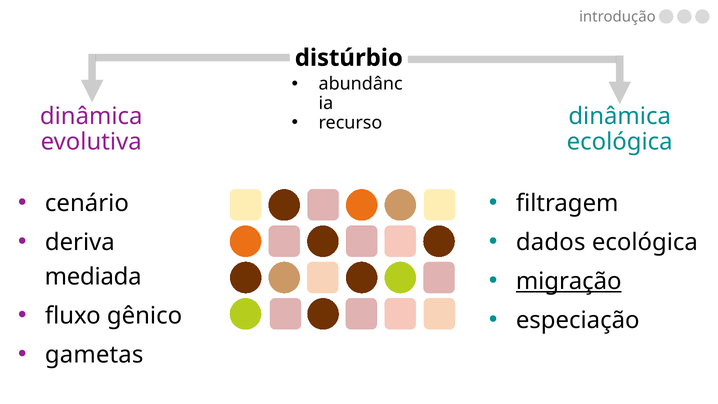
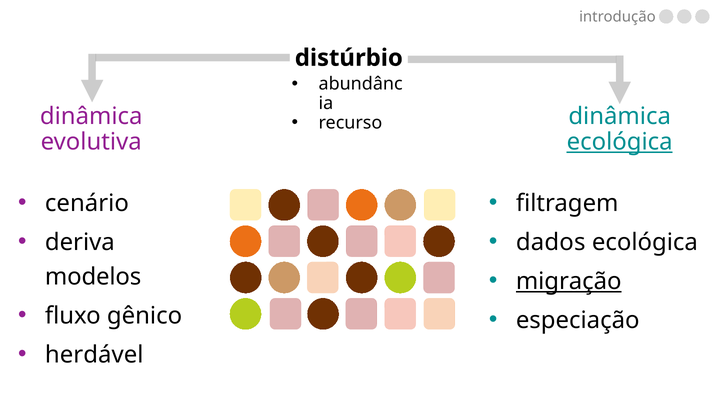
ecológica at (620, 142) underline: none -> present
mediada: mediada -> modelos
gametas: gametas -> herdável
